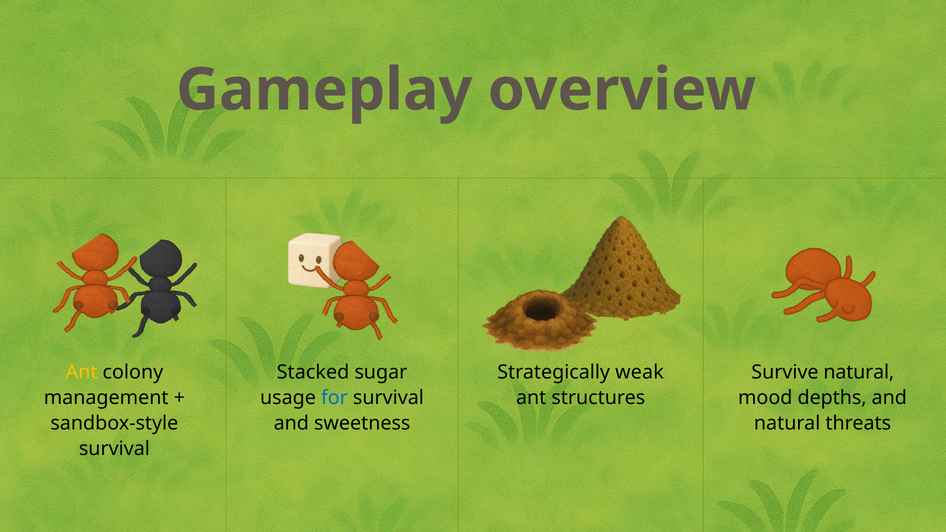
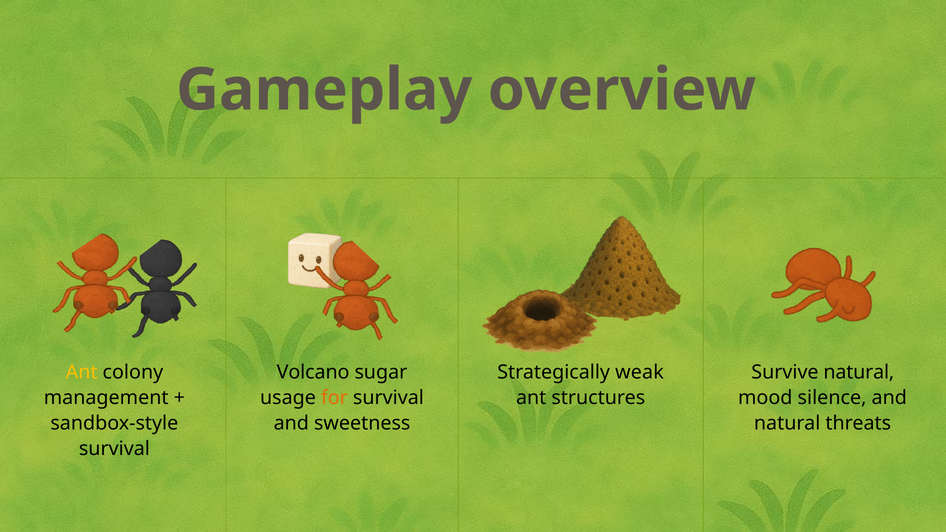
Stacked: Stacked -> Volcano
for colour: blue -> orange
depths: depths -> silence
